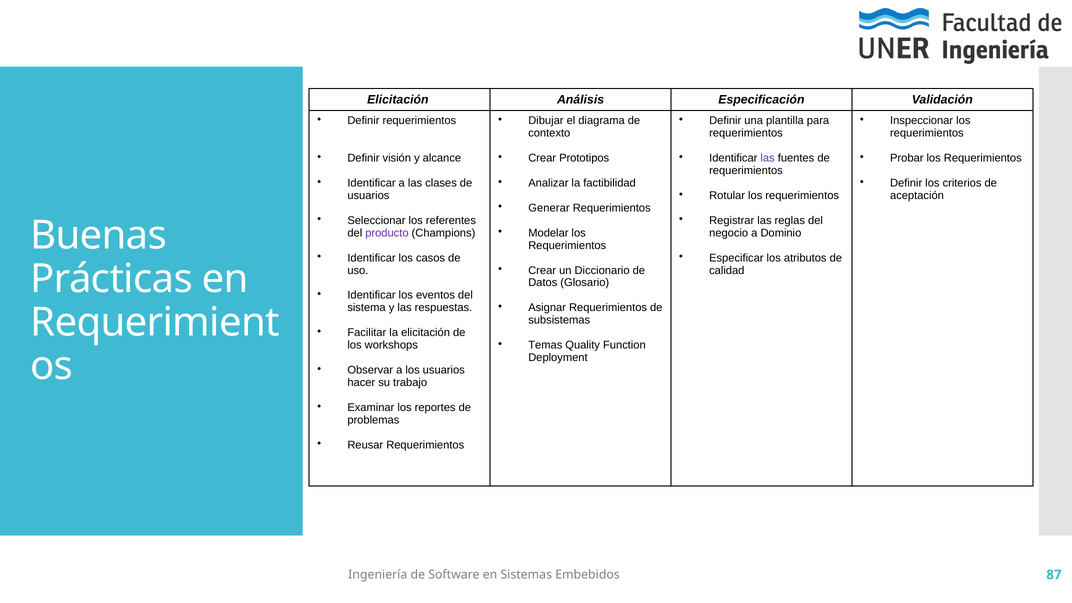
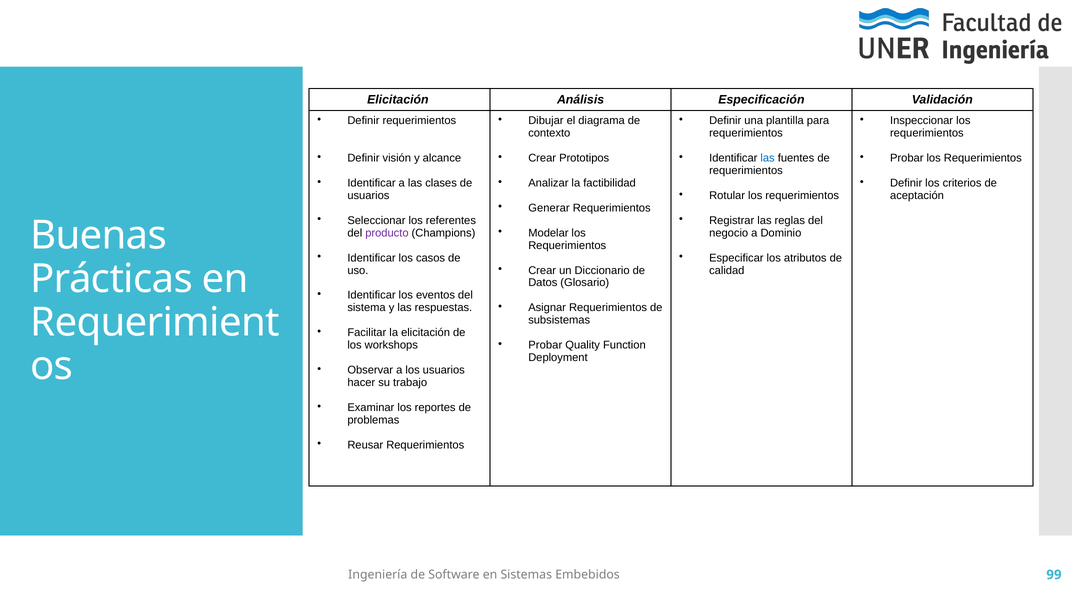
las at (768, 158) colour: purple -> blue
Temas at (545, 345): Temas -> Probar
87: 87 -> 99
